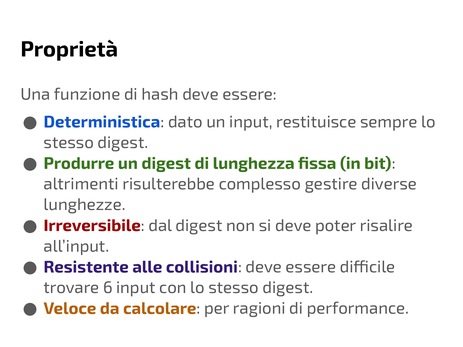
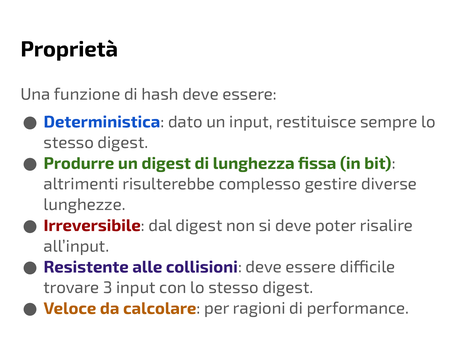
6: 6 -> 3
